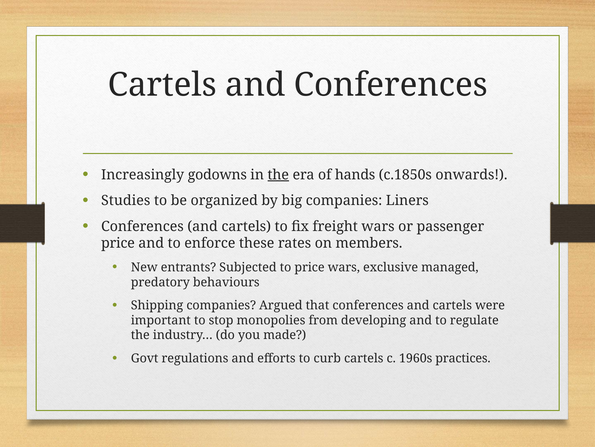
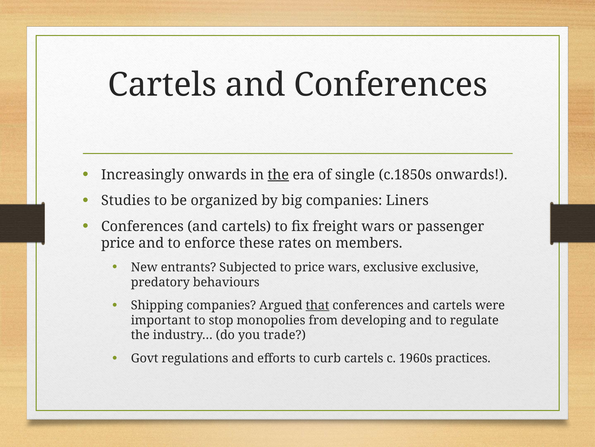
Increasingly godowns: godowns -> onwards
hands: hands -> single
exclusive managed: managed -> exclusive
that underline: none -> present
made: made -> trade
